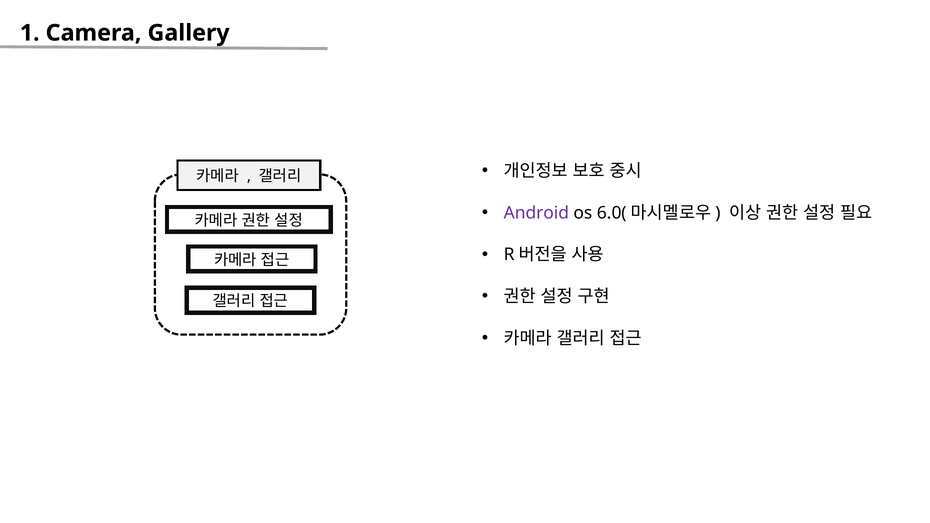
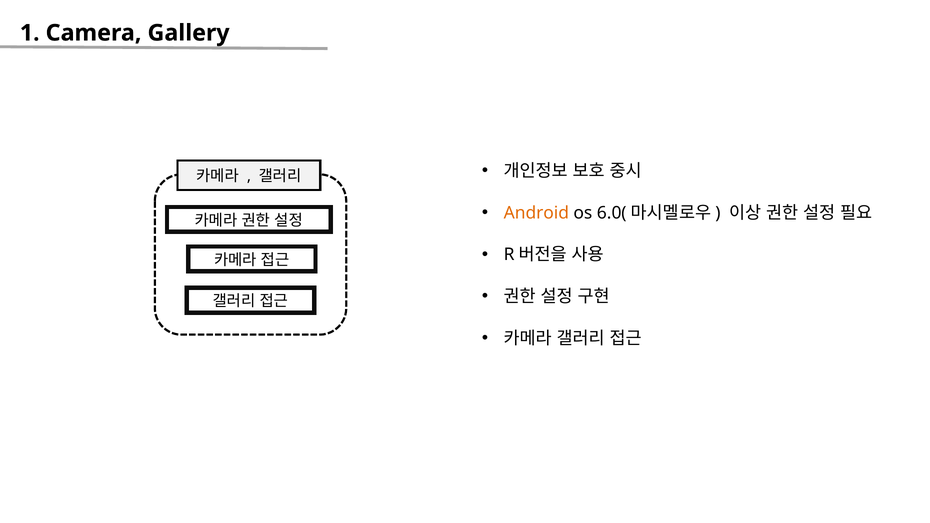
Android colour: purple -> orange
